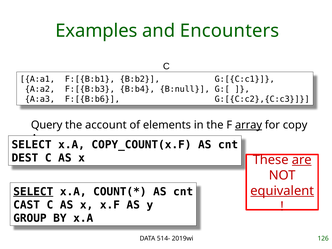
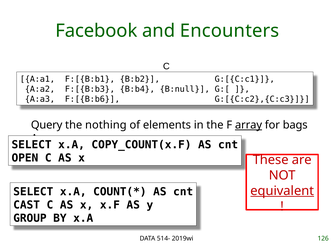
Examples: Examples -> Facebook
account: account -> nothing
copy: copy -> bags
DEST: DEST -> OPEN
are underline: present -> none
SELECT at (33, 192) underline: present -> none
